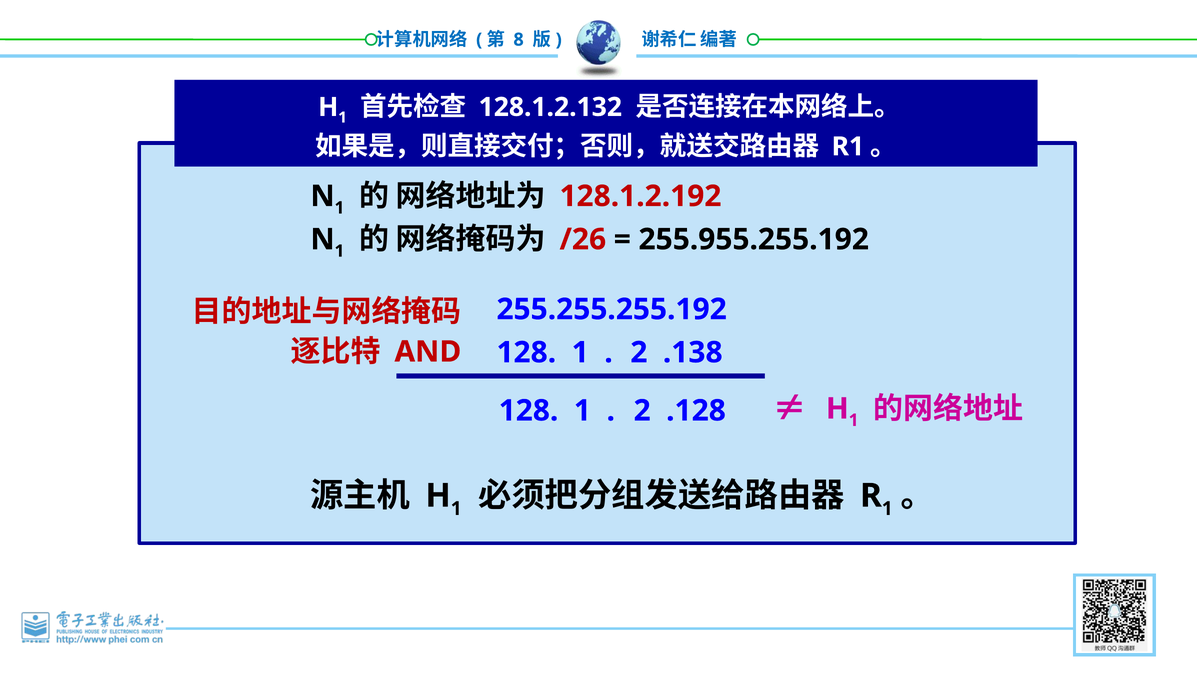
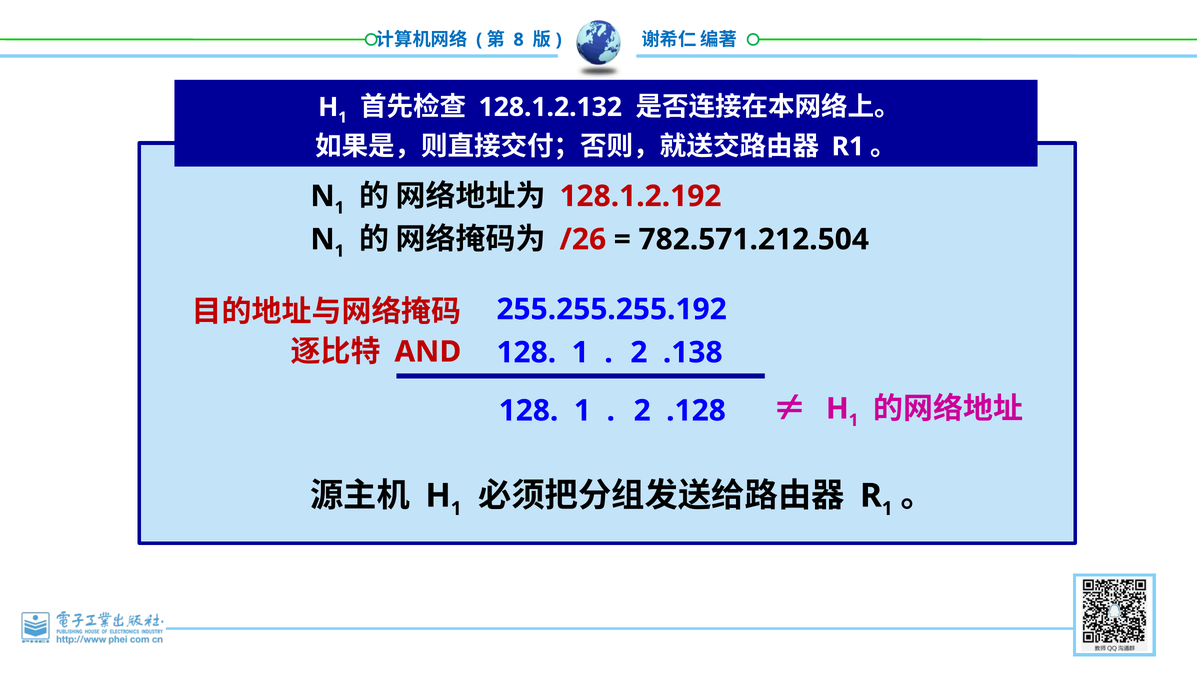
255.955.255.192: 255.955.255.192 -> 782.571.212.504
